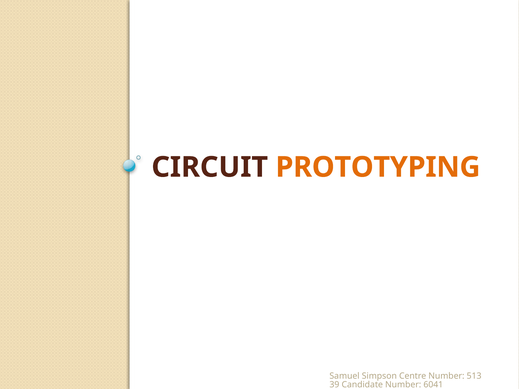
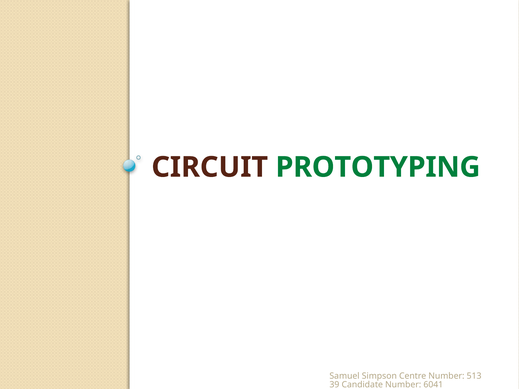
PROTOTYPING colour: orange -> green
